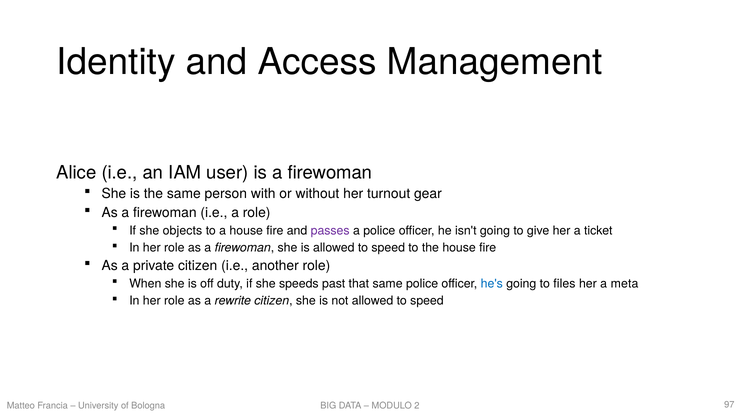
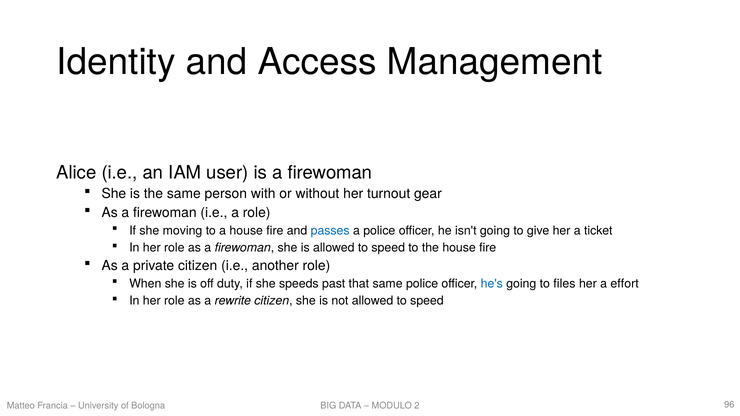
objects: objects -> moving
passes colour: purple -> blue
meta: meta -> effort
97: 97 -> 96
